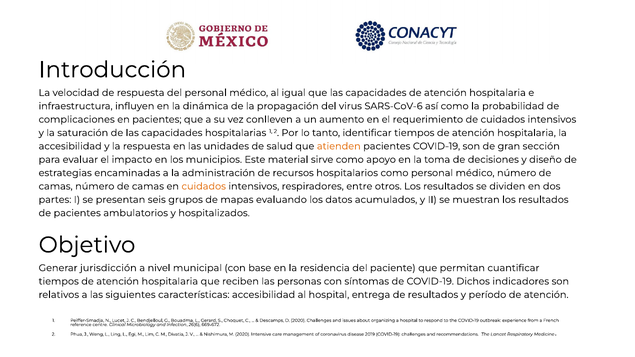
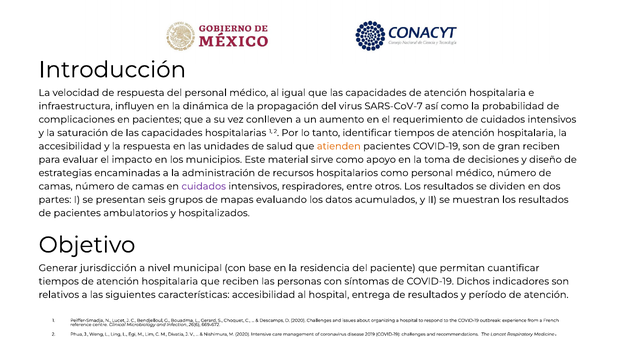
SARS-CoV-6: SARS-CoV-6 -> SARS-CoV-7
gran sección: sección -> reciben
cuidados at (204, 186) colour: orange -> purple
